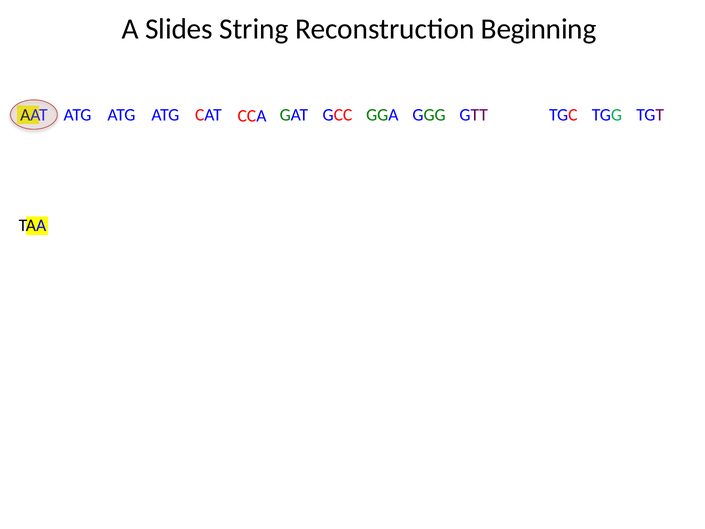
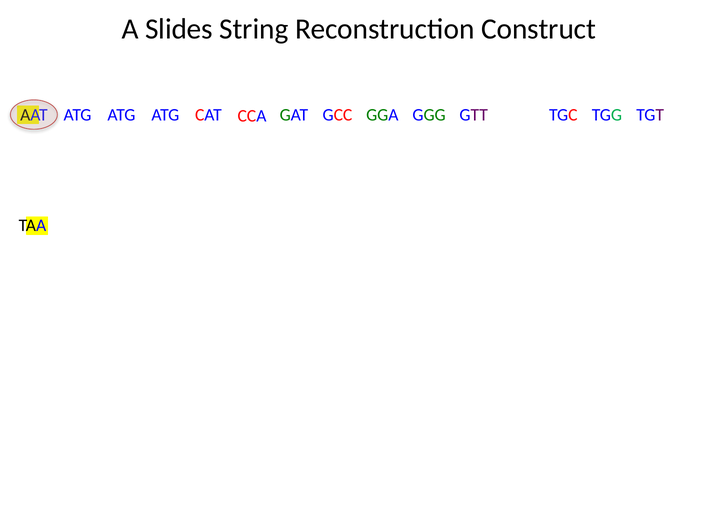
Beginning: Beginning -> Construct
